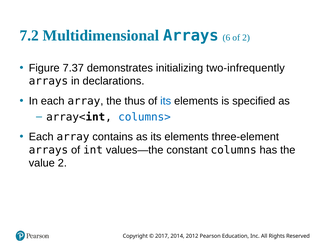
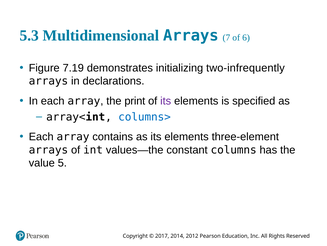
7.2: 7.2 -> 5.3
6: 6 -> 7
of 2: 2 -> 6
7.37: 7.37 -> 7.19
thus: thus -> print
its at (166, 101) colour: blue -> purple
value 2: 2 -> 5
